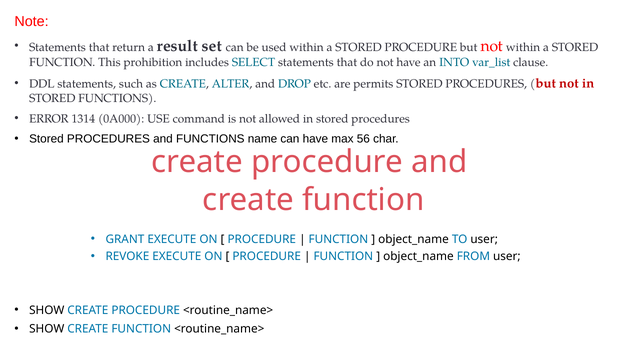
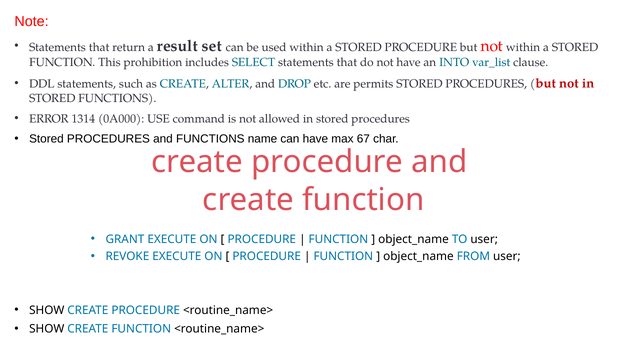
56: 56 -> 67
